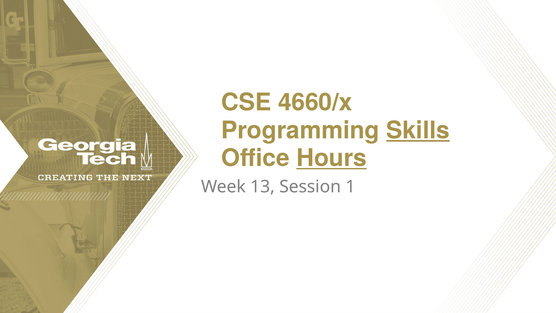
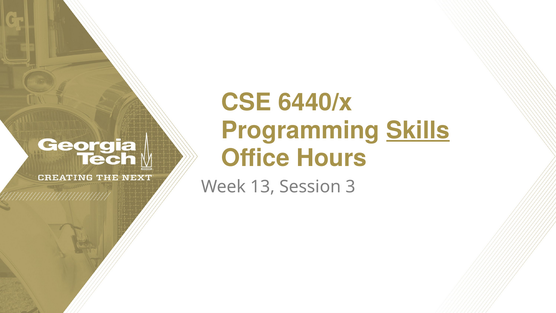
4660/x: 4660/x -> 6440/x
Hours underline: present -> none
1: 1 -> 3
